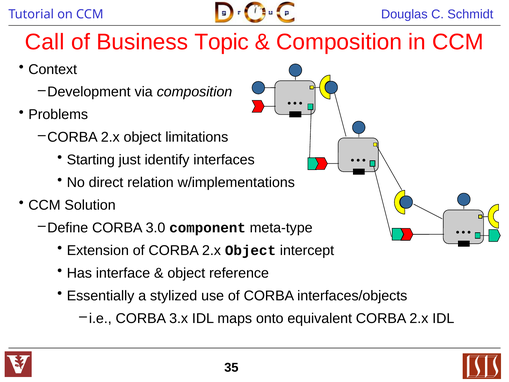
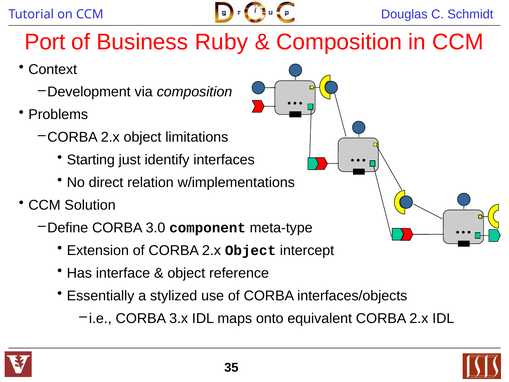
Call: Call -> Port
Topic: Topic -> Ruby
